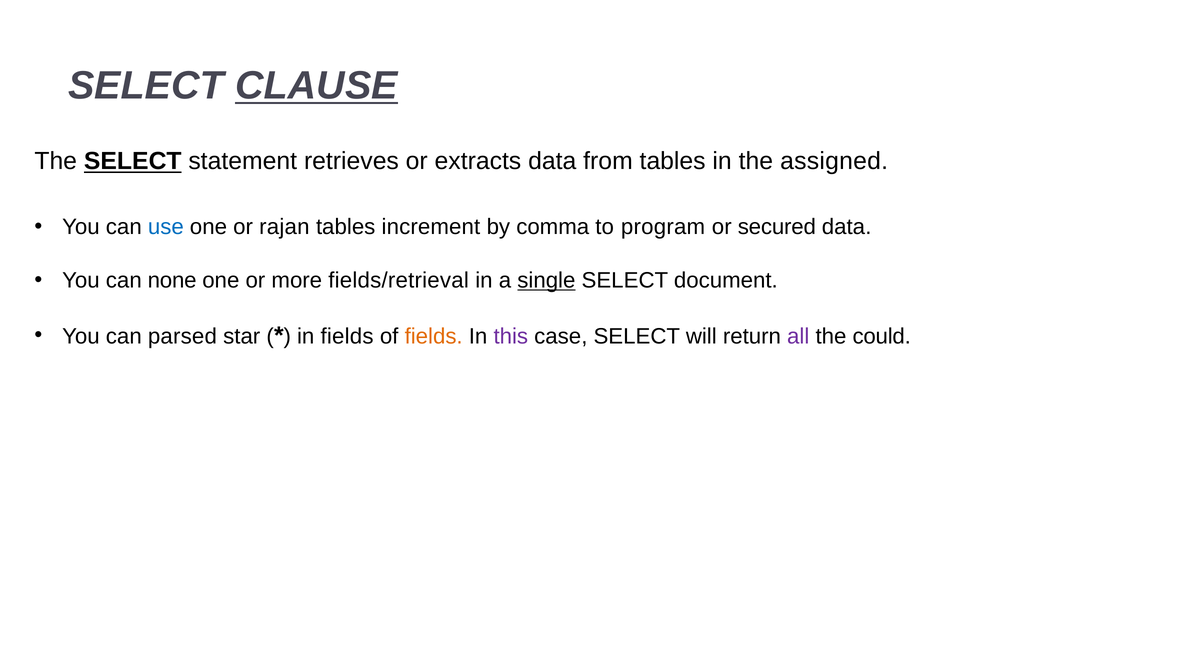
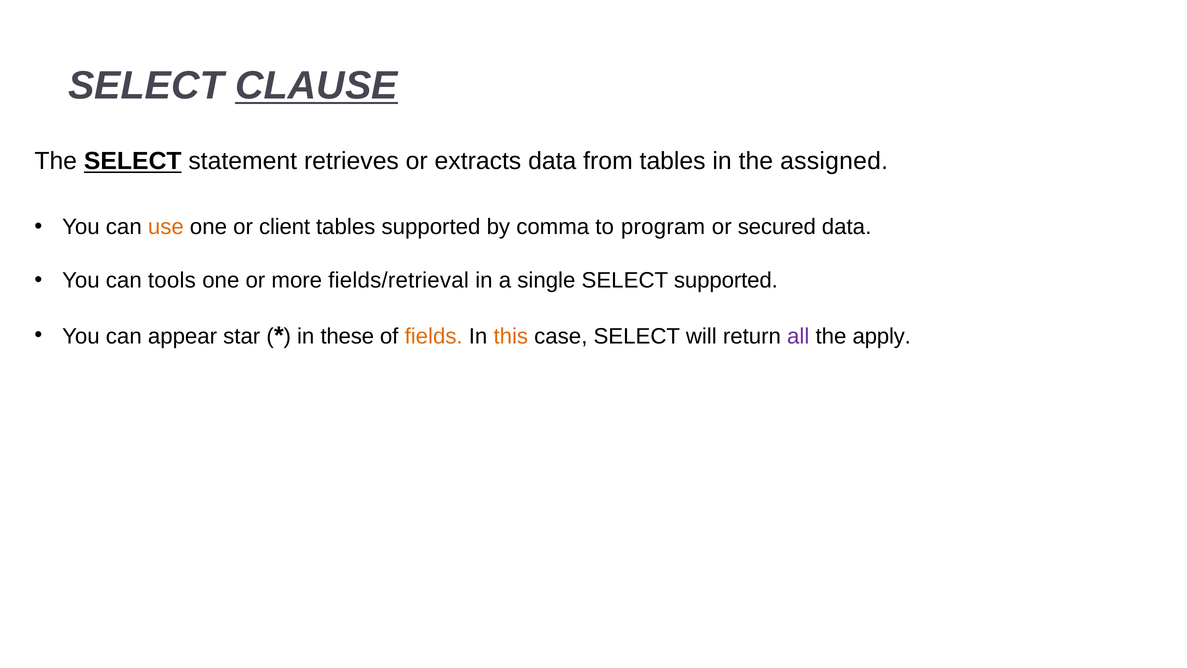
use colour: blue -> orange
rajan: rajan -> client
tables increment: increment -> supported
none: none -> tools
single underline: present -> none
SELECT document: document -> supported
parsed: parsed -> appear
in fields: fields -> these
this colour: purple -> orange
could: could -> apply
